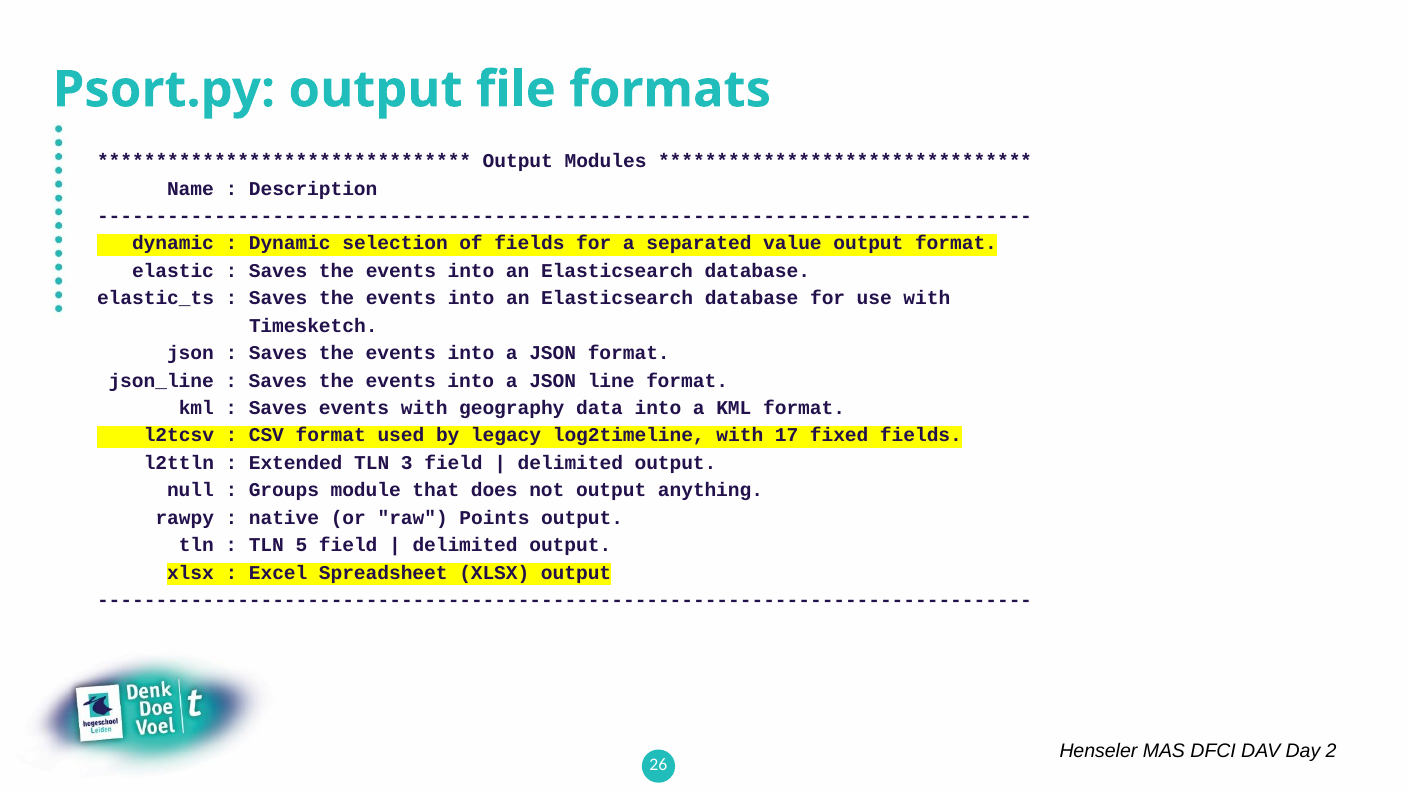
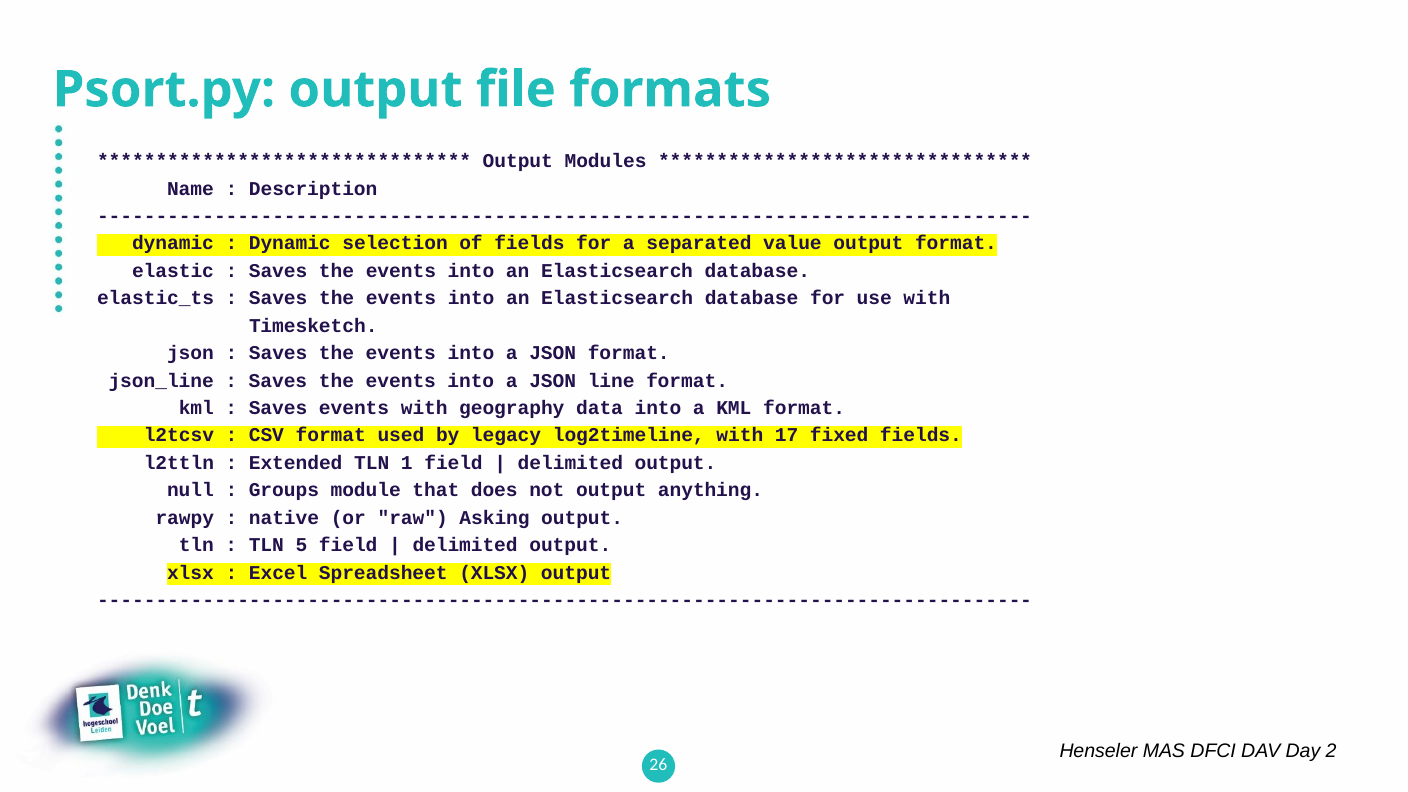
3: 3 -> 1
Points: Points -> Asking
